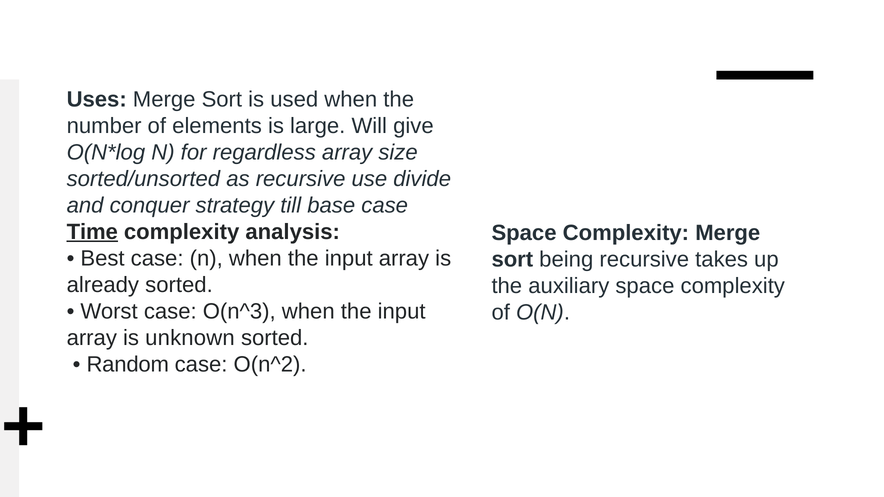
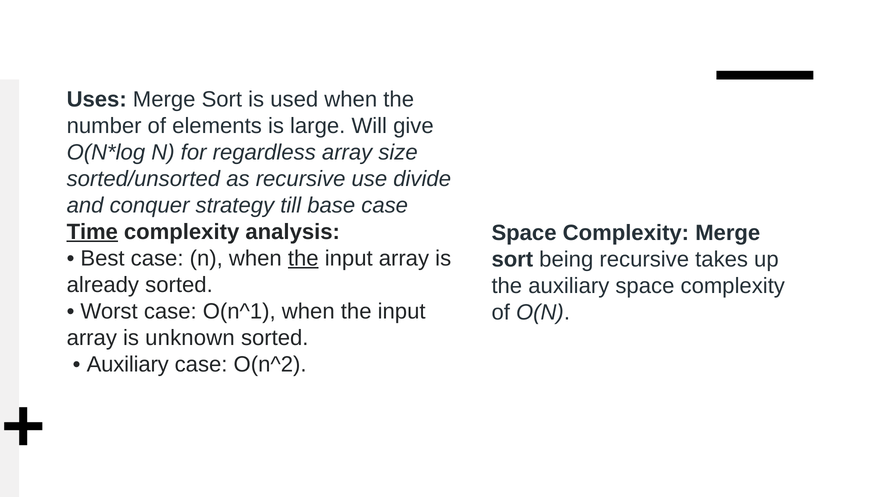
the at (303, 258) underline: none -> present
O(n^3: O(n^3 -> O(n^1
Random at (128, 364): Random -> Auxiliary
